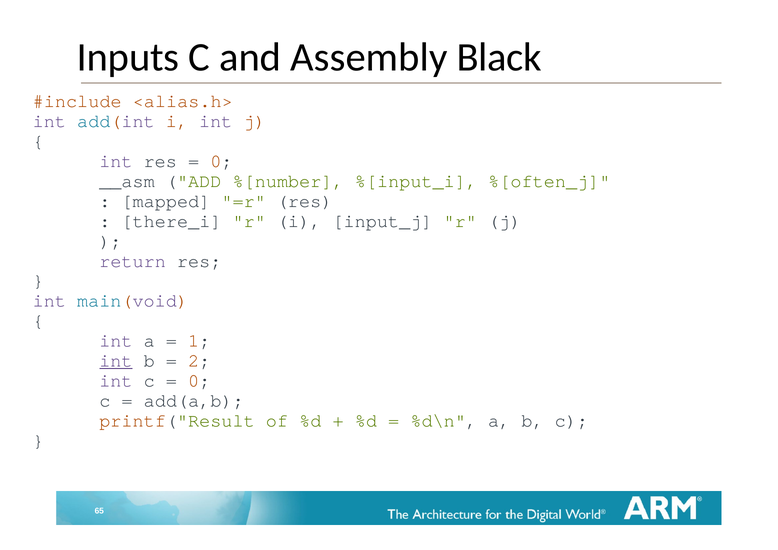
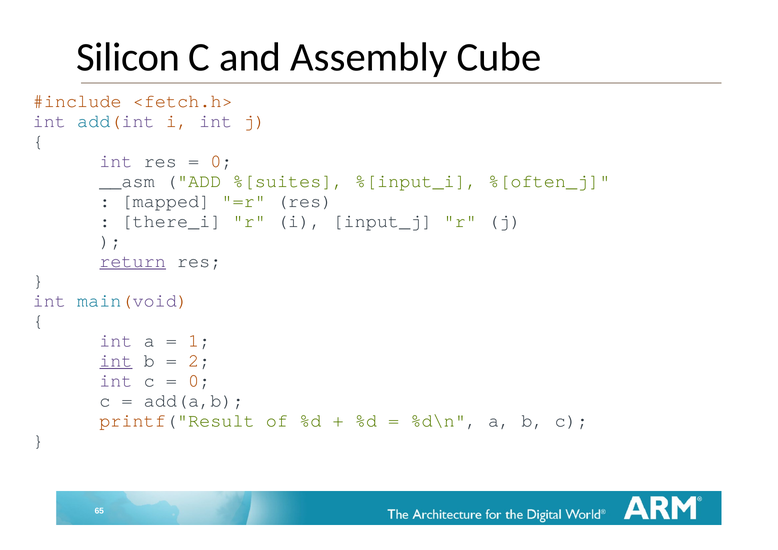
Inputs: Inputs -> Silicon
Black: Black -> Cube
<alias.h>: <alias.h> -> <fetch.h>
%[number: %[number -> %[suites
return underline: none -> present
